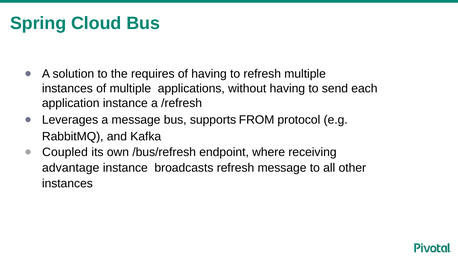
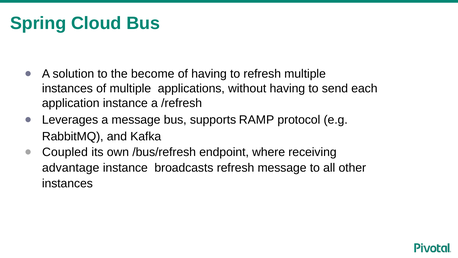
requires: requires -> become
FROM: FROM -> RAMP
